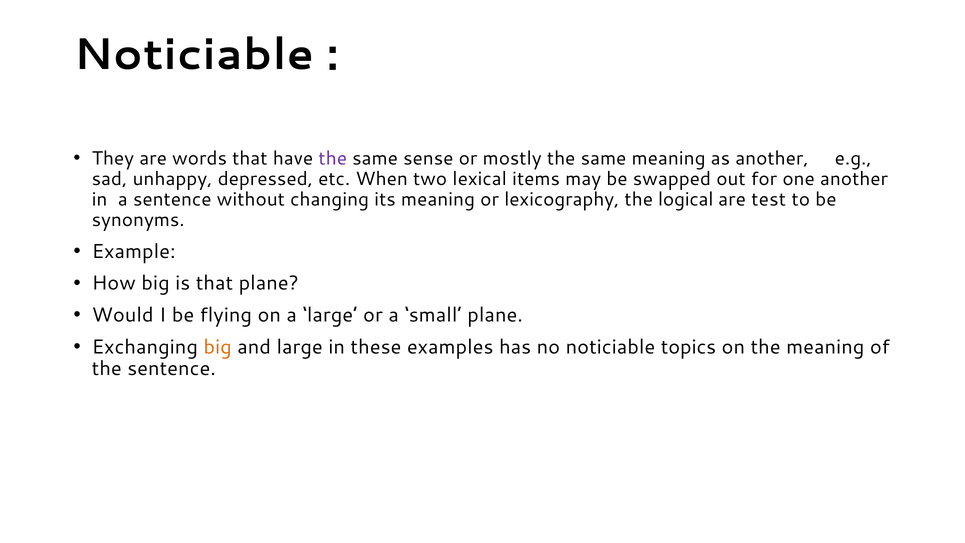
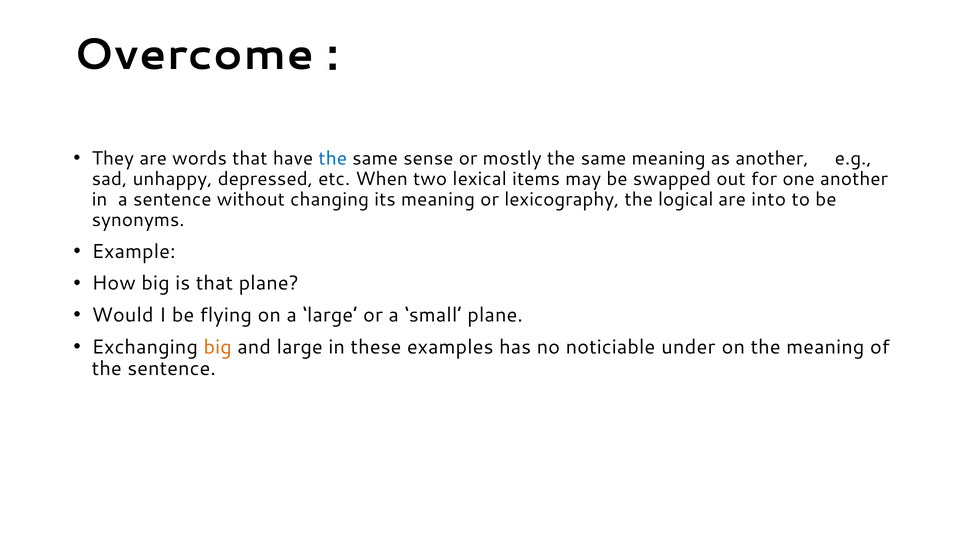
Noticiable at (194, 55): Noticiable -> Overcome
the at (333, 158) colour: purple -> blue
test: test -> into
topics: topics -> under
